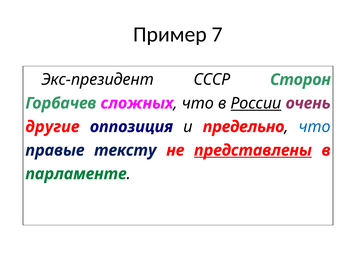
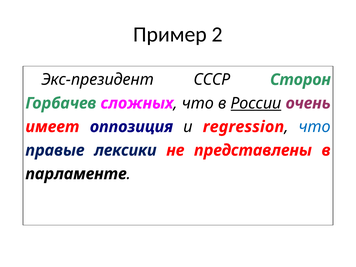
7: 7 -> 2
другие: другие -> имеет
предельно: предельно -> regression
тексту: тексту -> лексики
представлены underline: present -> none
парламенте colour: green -> black
